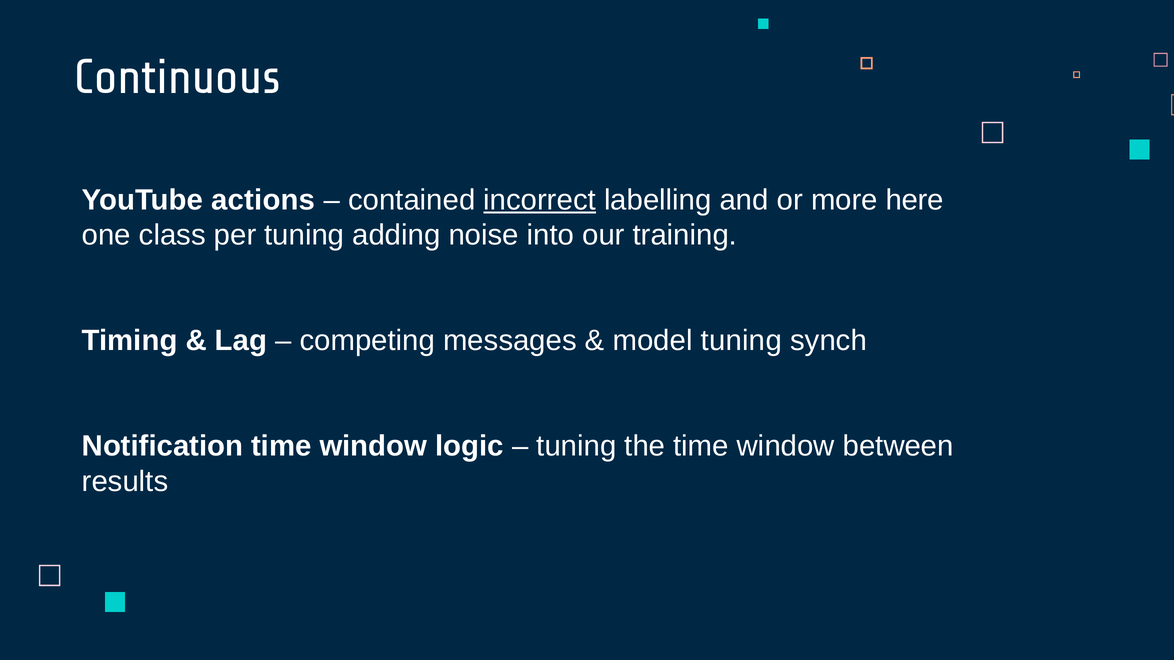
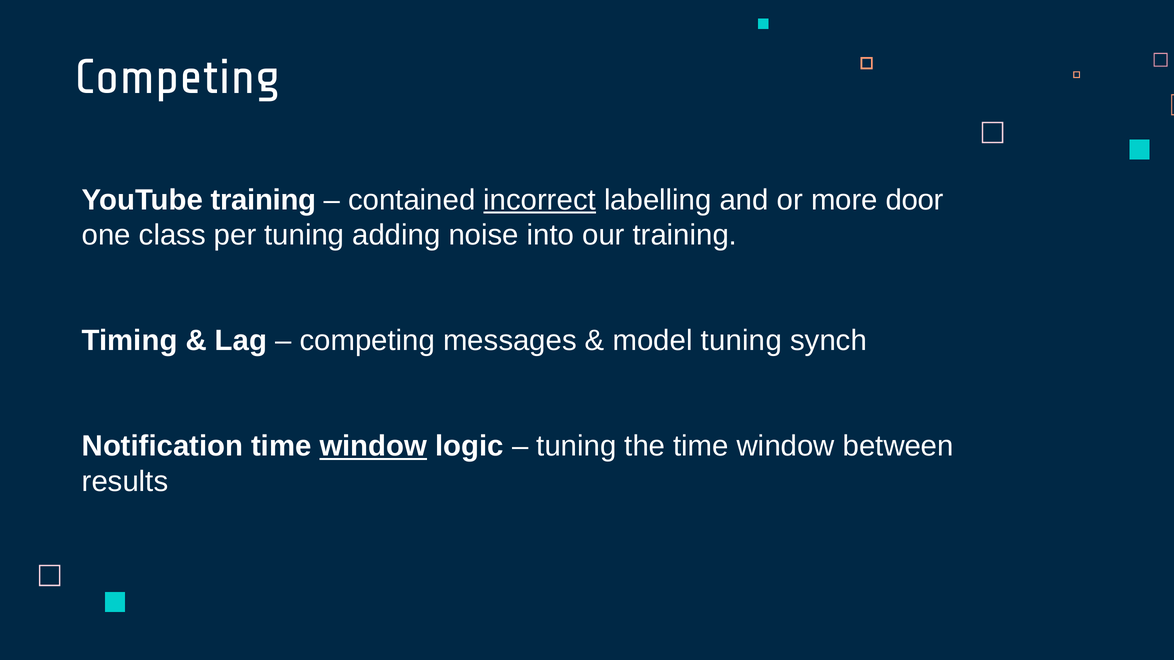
Continuous at (178, 77): Continuous -> Competing
YouTube actions: actions -> training
here: here -> door
window at (373, 447) underline: none -> present
